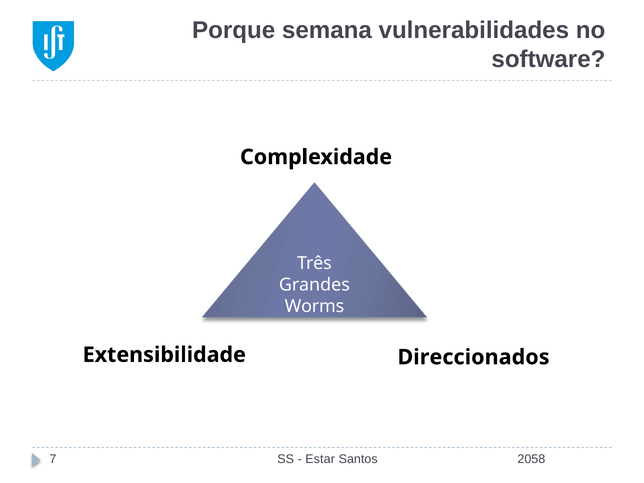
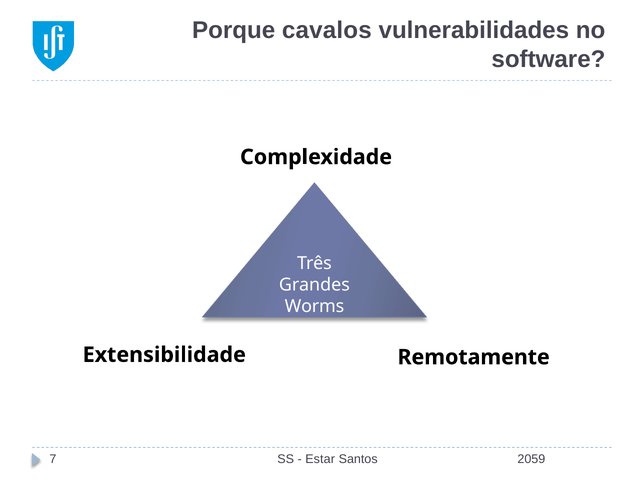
semana: semana -> cavalos
Direccionados: Direccionados -> Remotamente
2058: 2058 -> 2059
